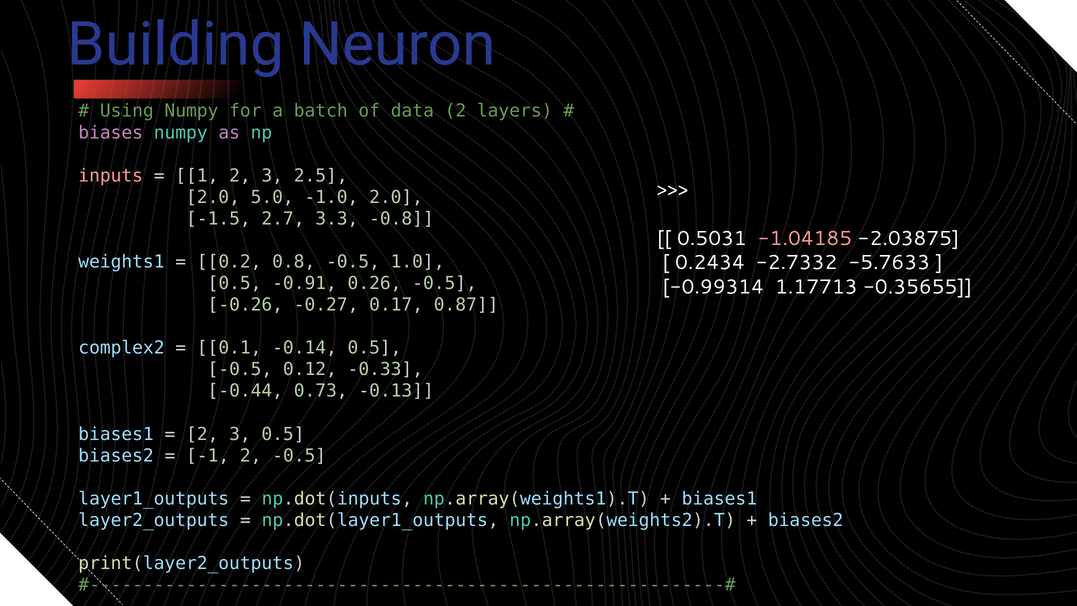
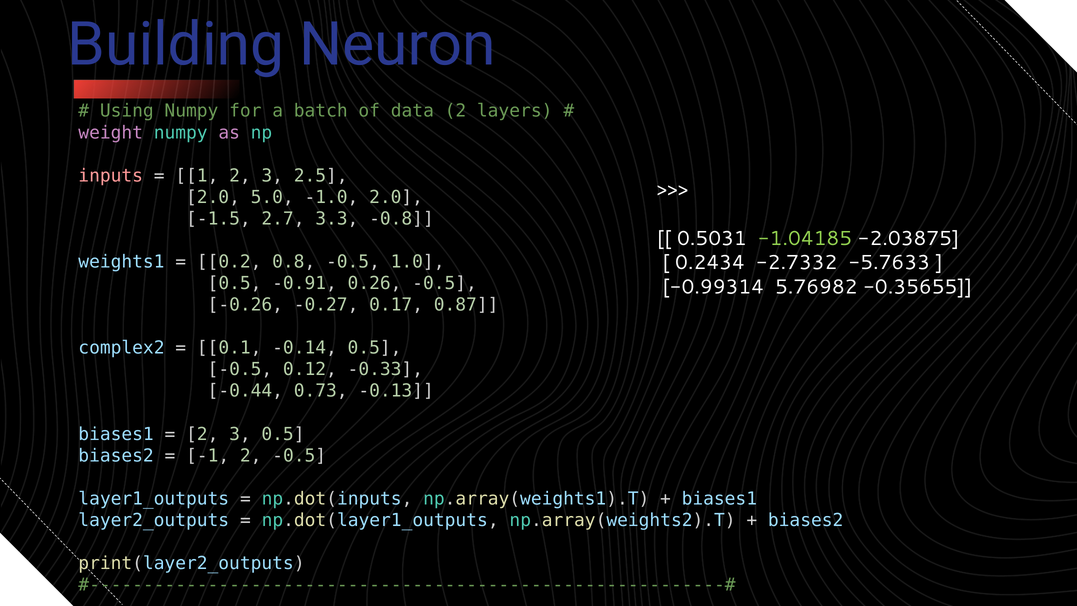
biases: biases -> weight
-1.04185 colour: pink -> light green
1.17713: 1.17713 -> 5.76982
